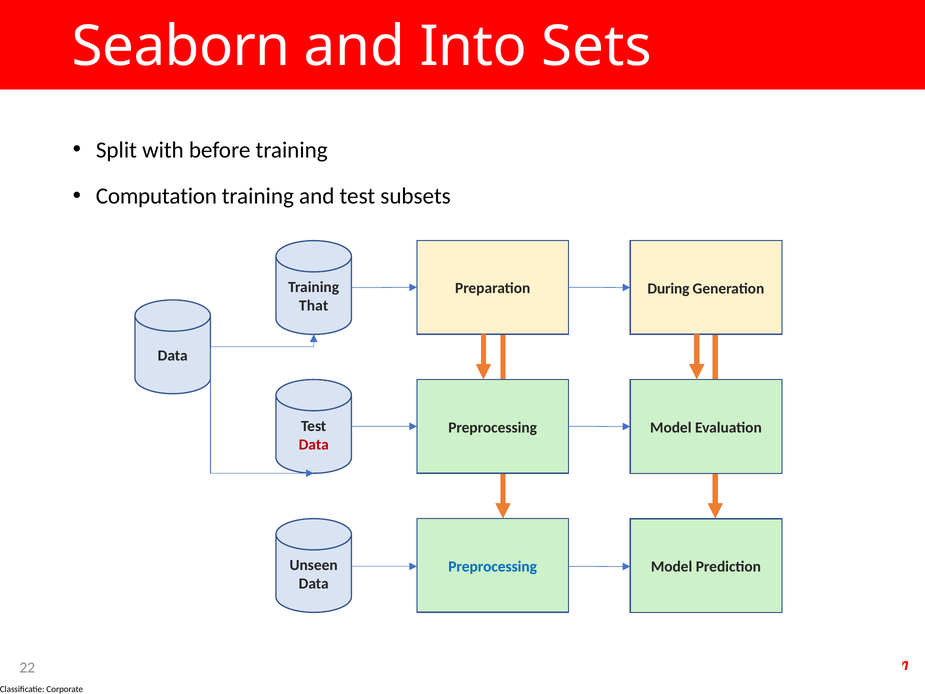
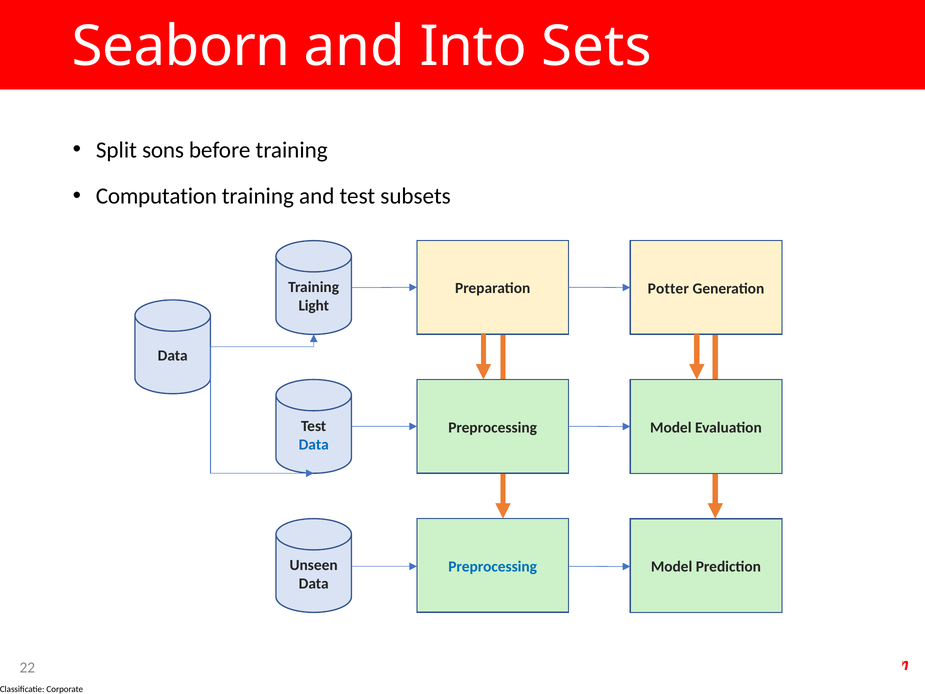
with: with -> sons
During: During -> Potter
That: That -> Light
Data at (314, 444) colour: red -> blue
